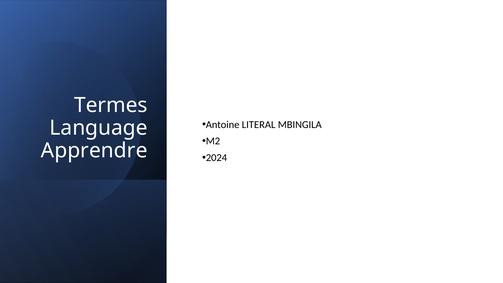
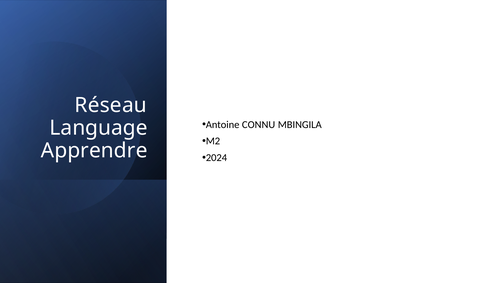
Termes: Termes -> Réseau
LITERAL: LITERAL -> CONNU
